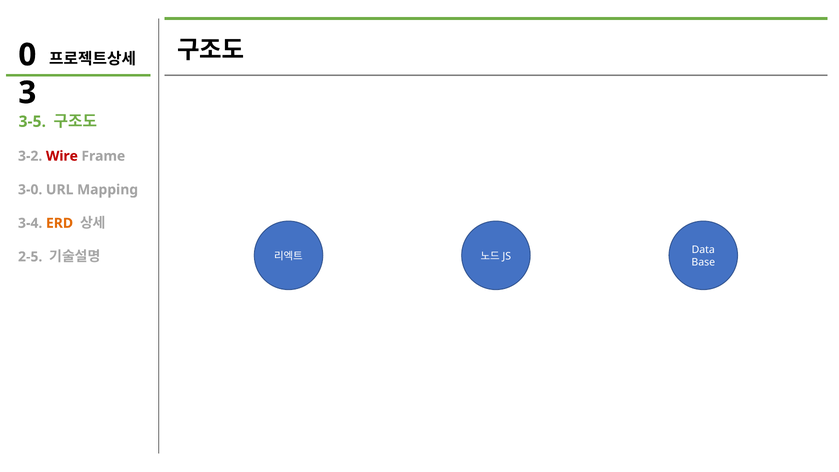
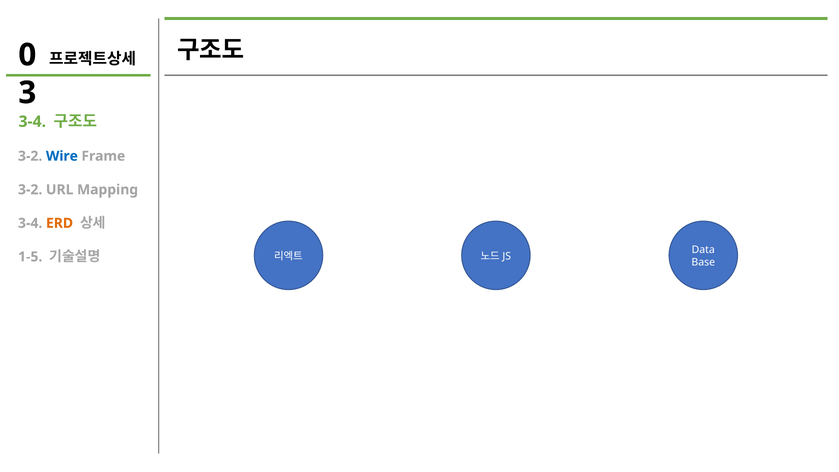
3-5 at (32, 122): 3-5 -> 3-4
Wire colour: red -> blue
3-0 at (30, 190): 3-0 -> 3-2
2-5: 2-5 -> 1-5
